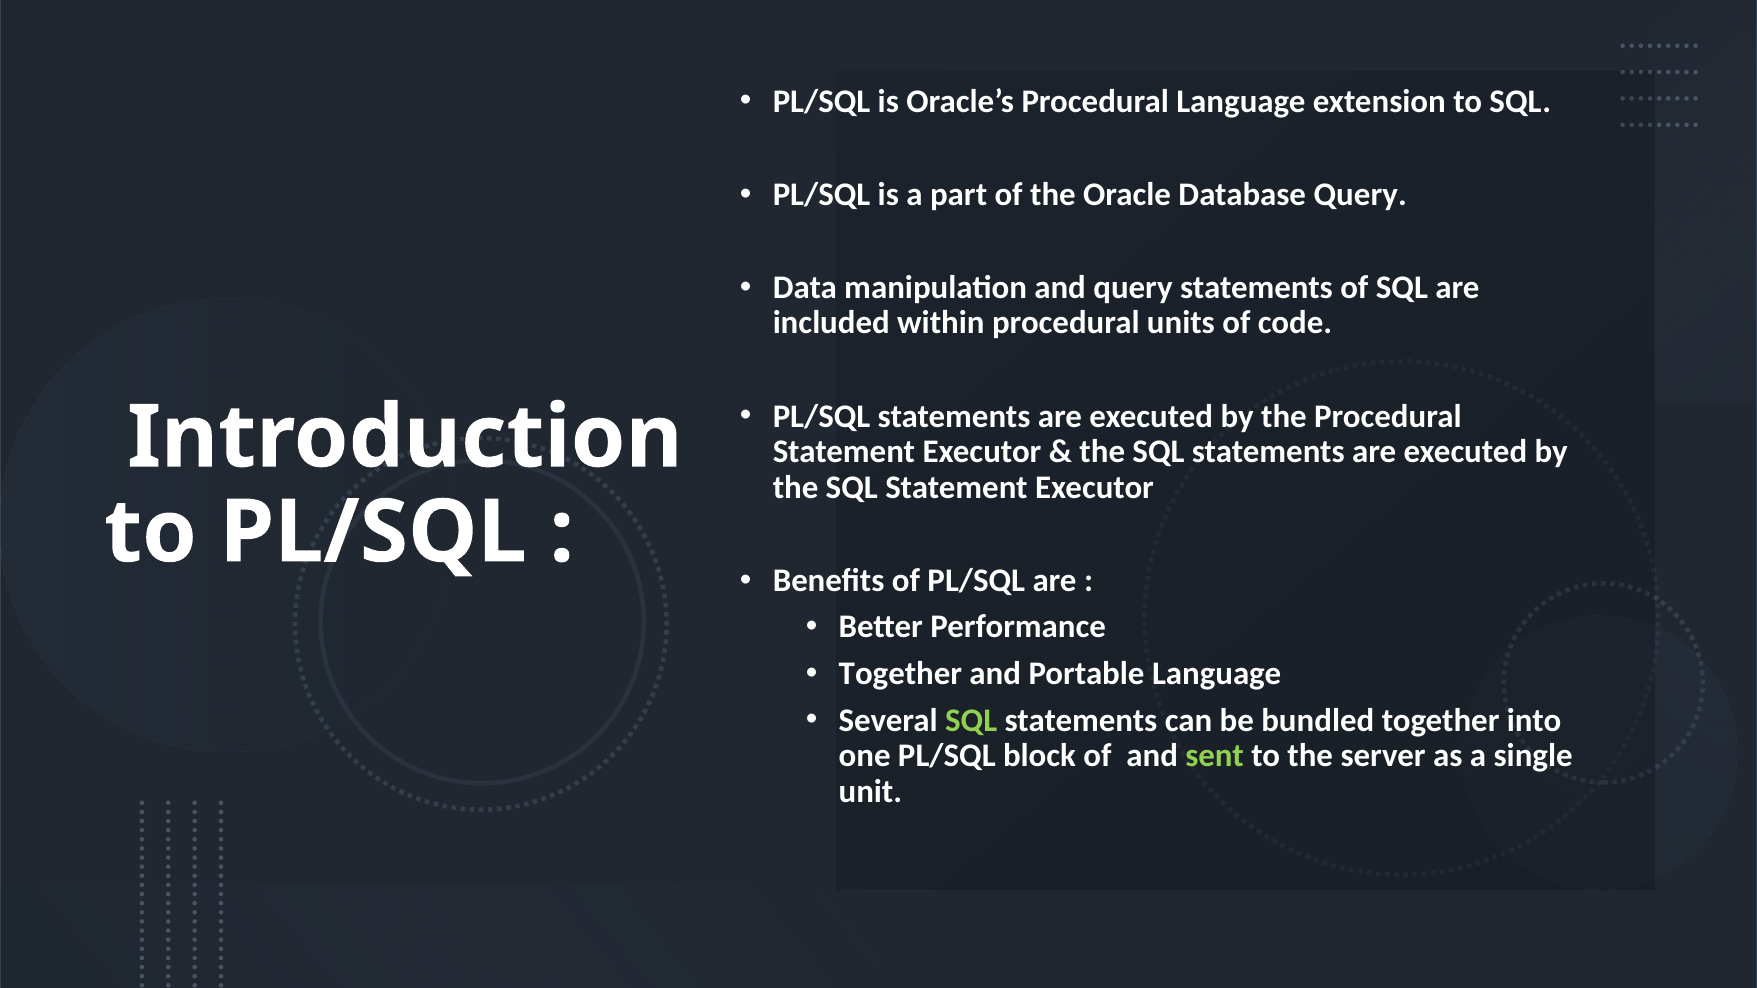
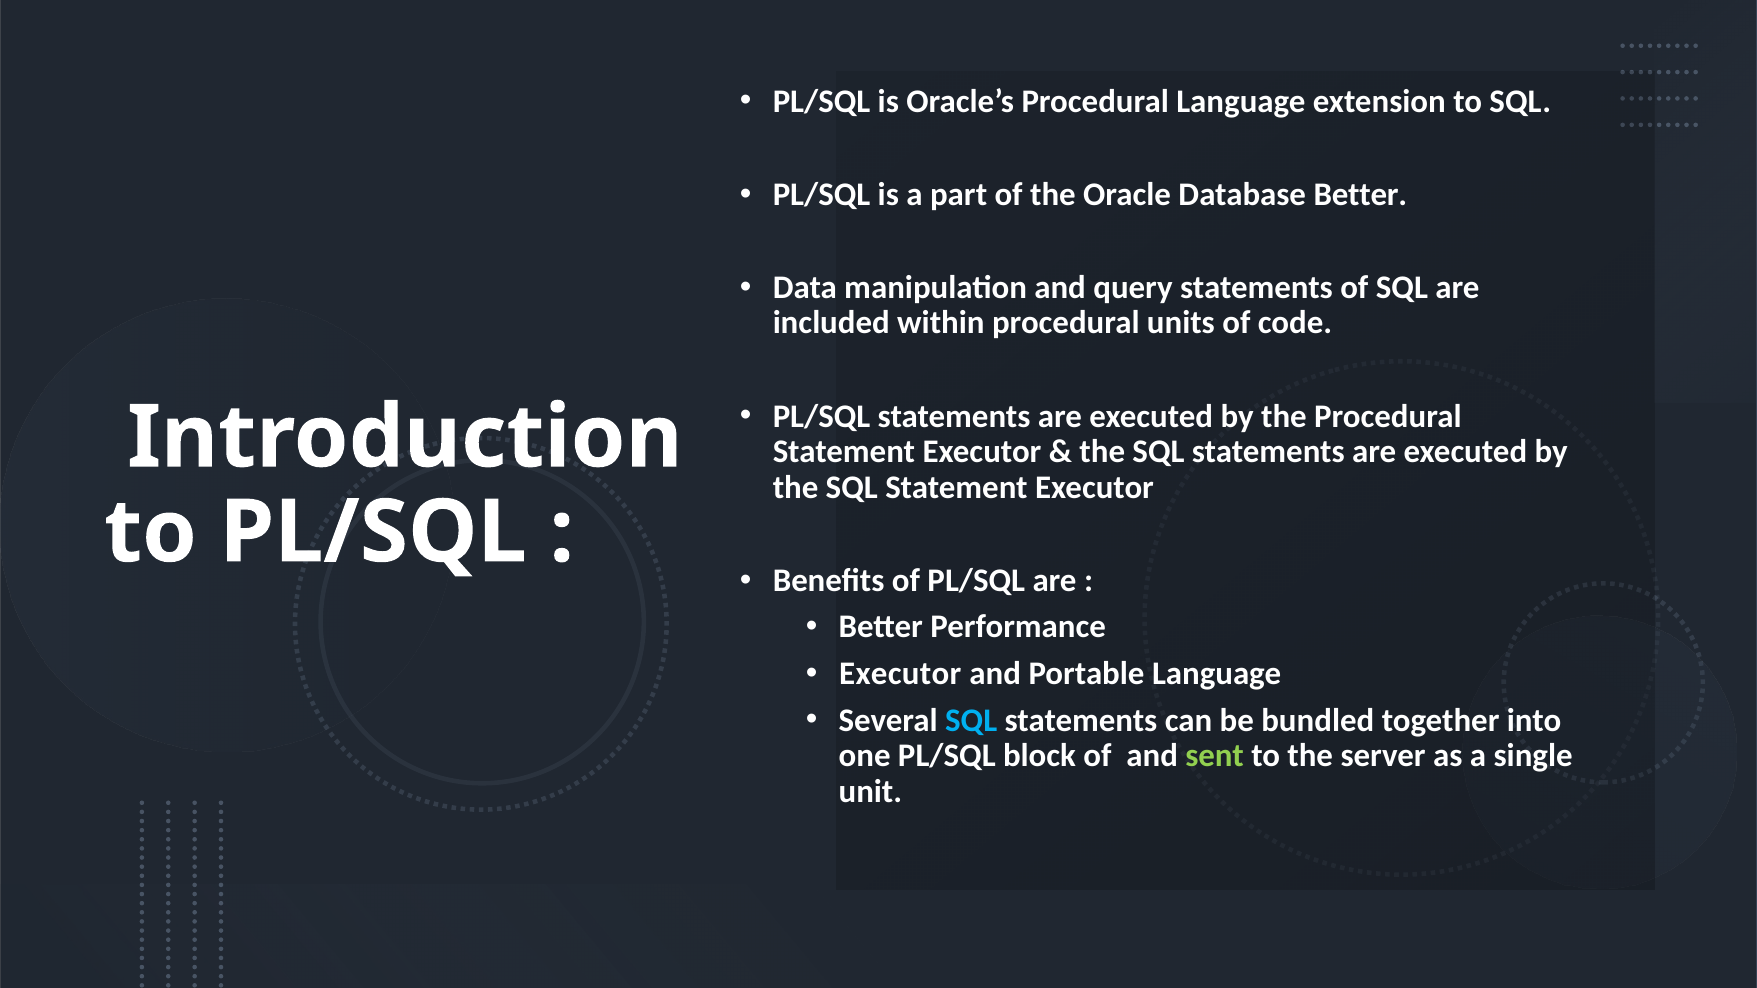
Database Query: Query -> Better
Together at (900, 674): Together -> Executor
SQL at (971, 720) colour: light green -> light blue
